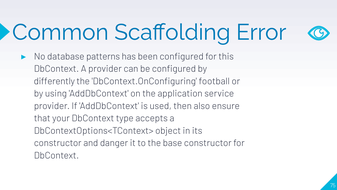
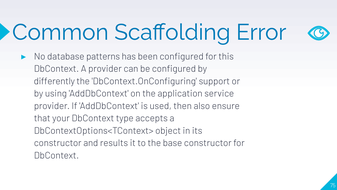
football: football -> support
danger: danger -> results
